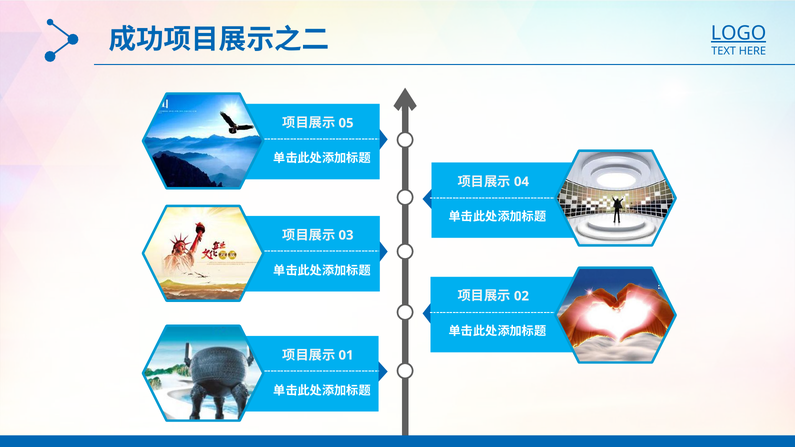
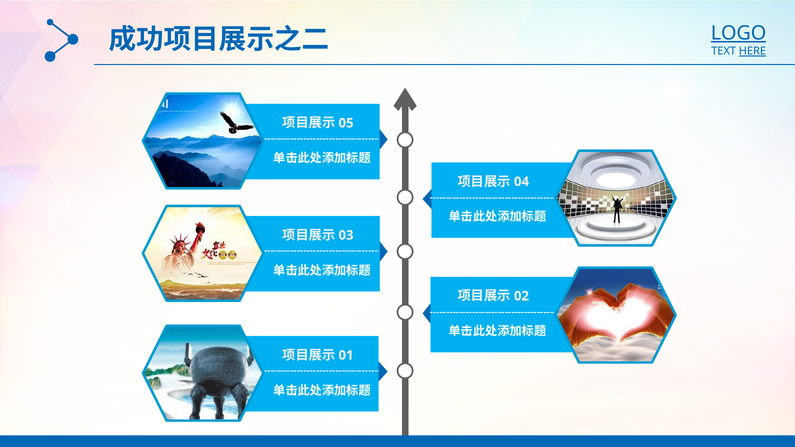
HERE underline: none -> present
